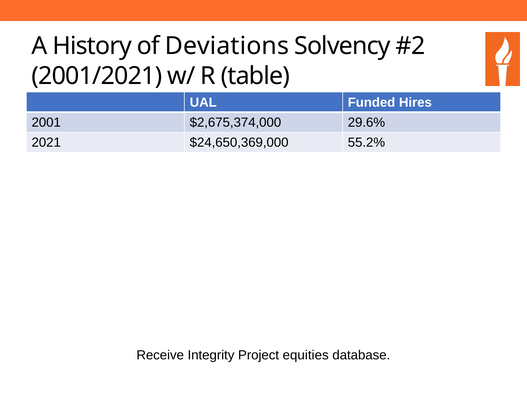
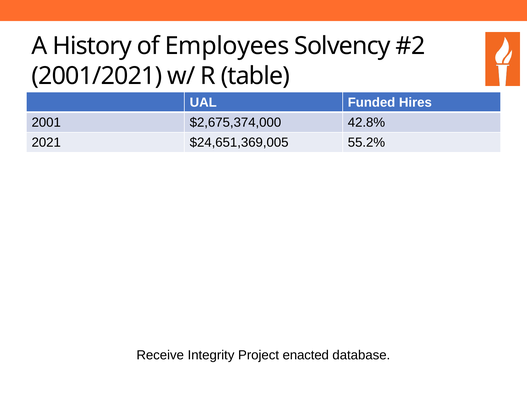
Deviations: Deviations -> Employees
29.6%: 29.6% -> 42.8%
$24,650,369,000: $24,650,369,000 -> $24,651,369,005
equities: equities -> enacted
